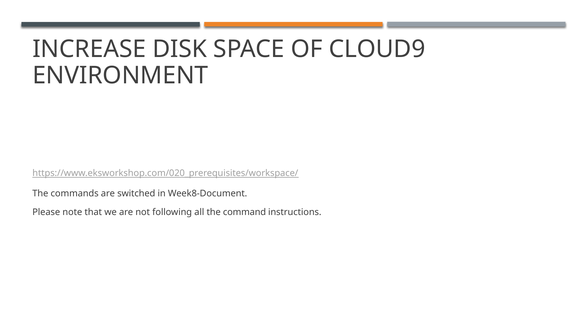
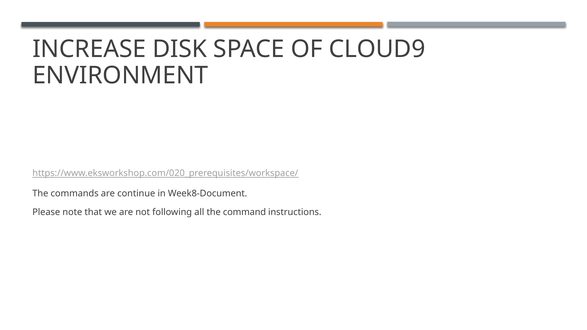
switched: switched -> continue
